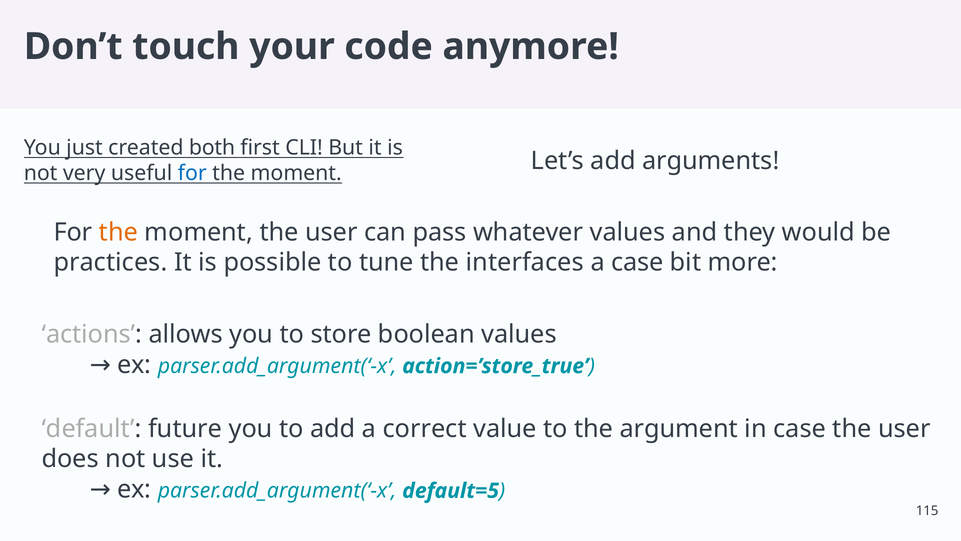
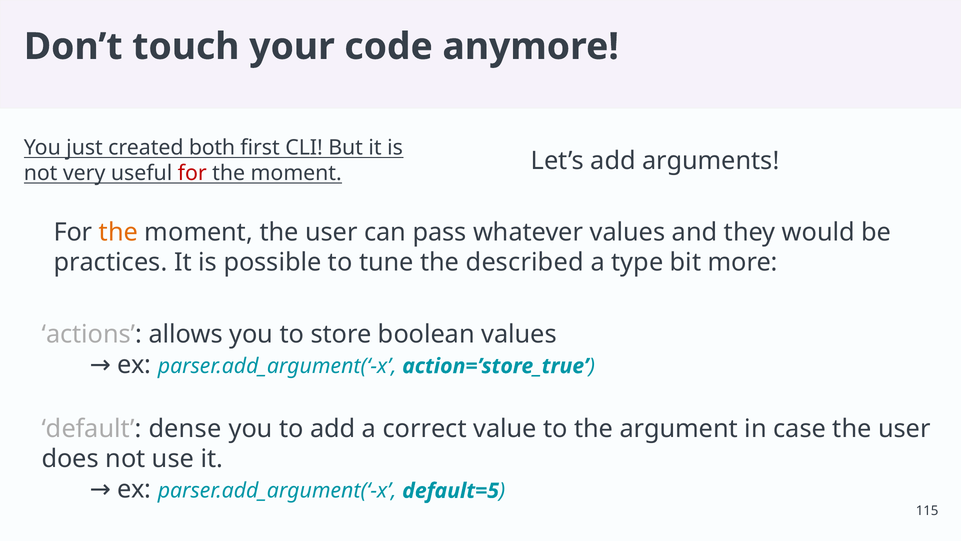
for at (192, 173) colour: blue -> red
interfaces: interfaces -> described
a case: case -> type
future: future -> dense
